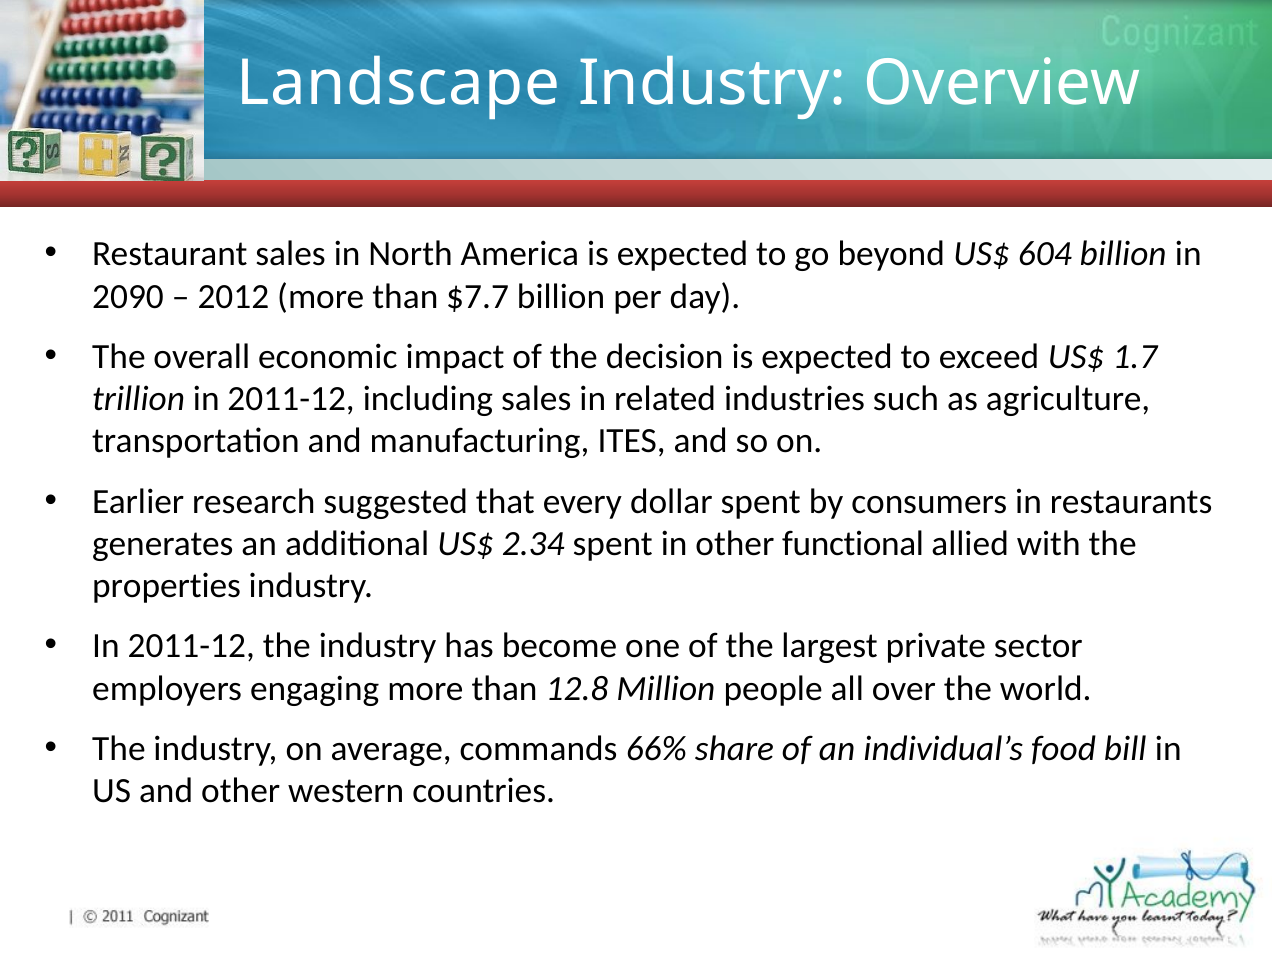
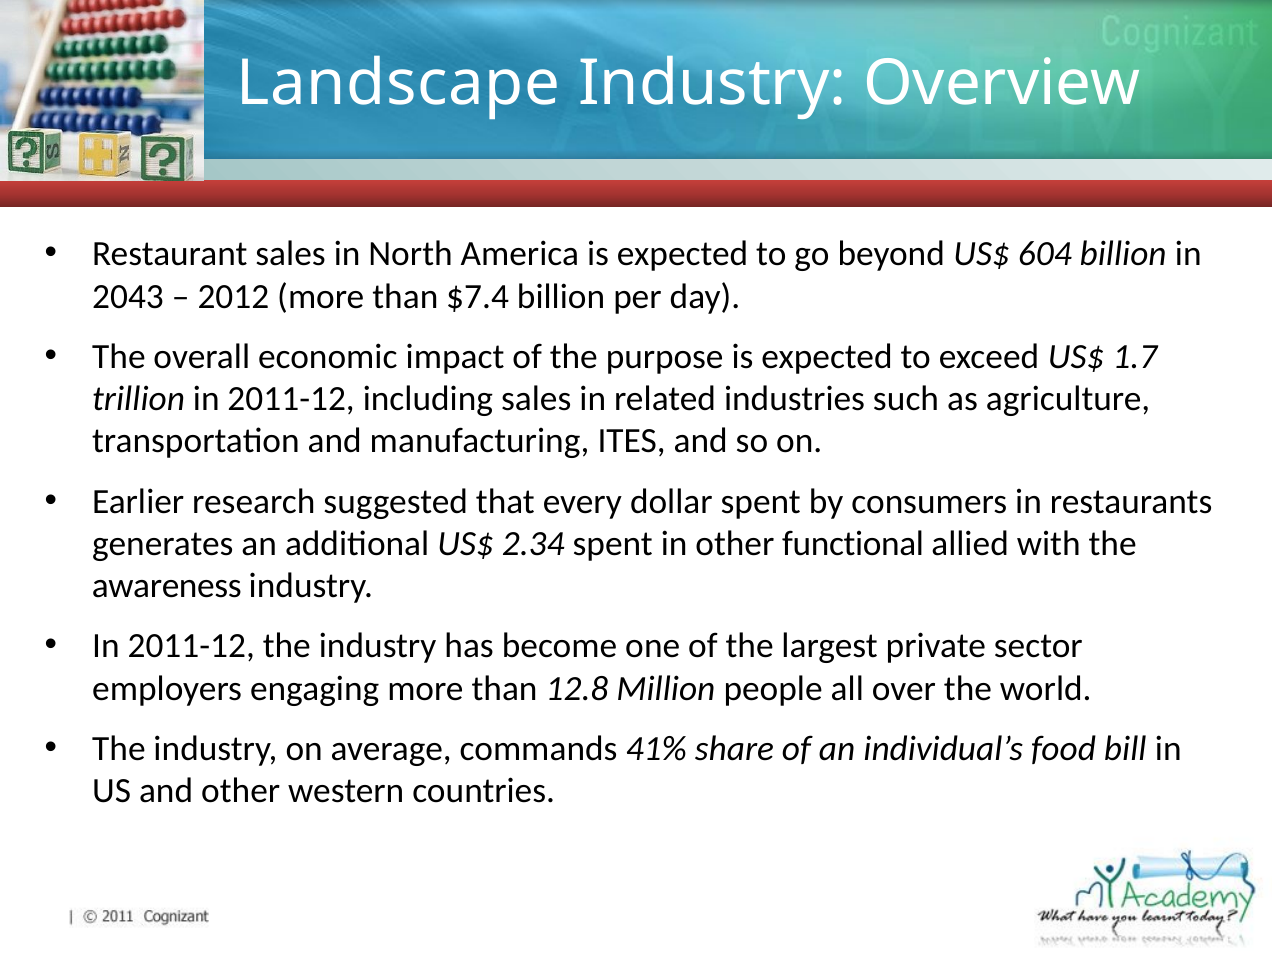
2090: 2090 -> 2043
$7.7: $7.7 -> $7.4
decision: decision -> purpose
properties: properties -> awareness
66%: 66% -> 41%
